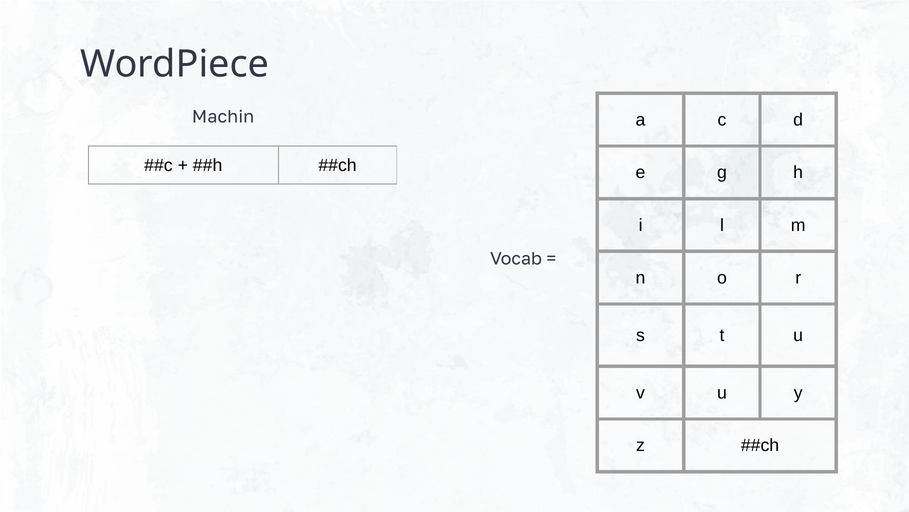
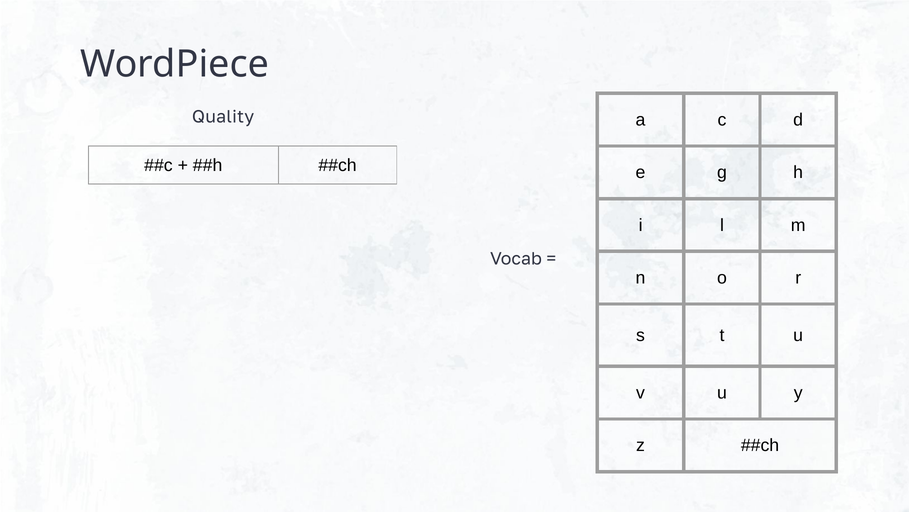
Machin: Machin -> Quality
